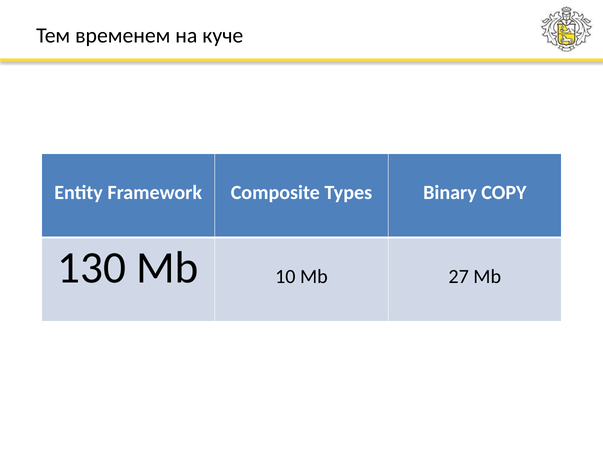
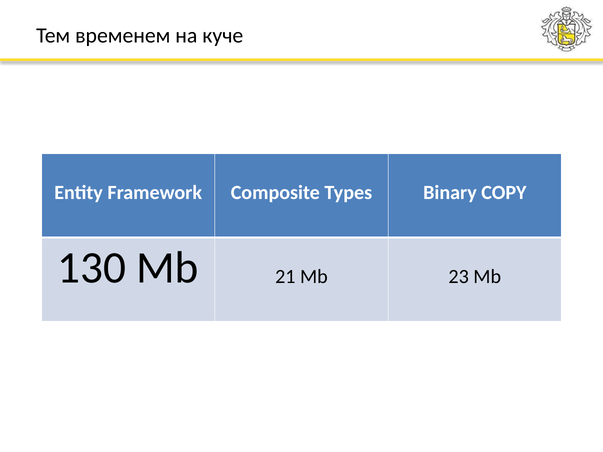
10: 10 -> 21
27: 27 -> 23
